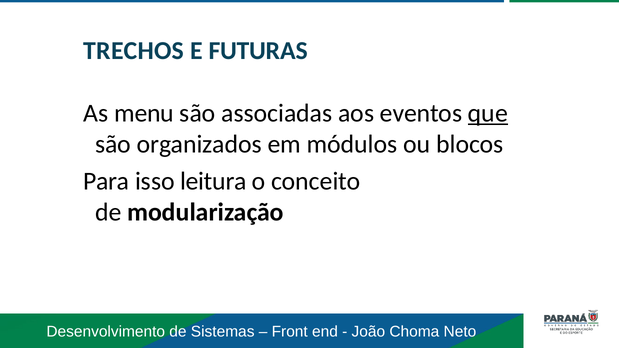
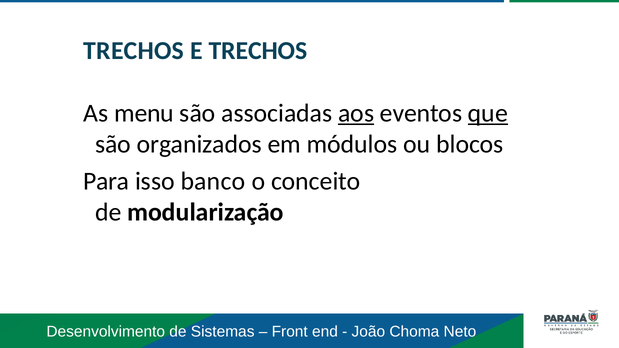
E FUTURAS: FUTURAS -> TRECHOS
aos underline: none -> present
leitura: leitura -> banco
